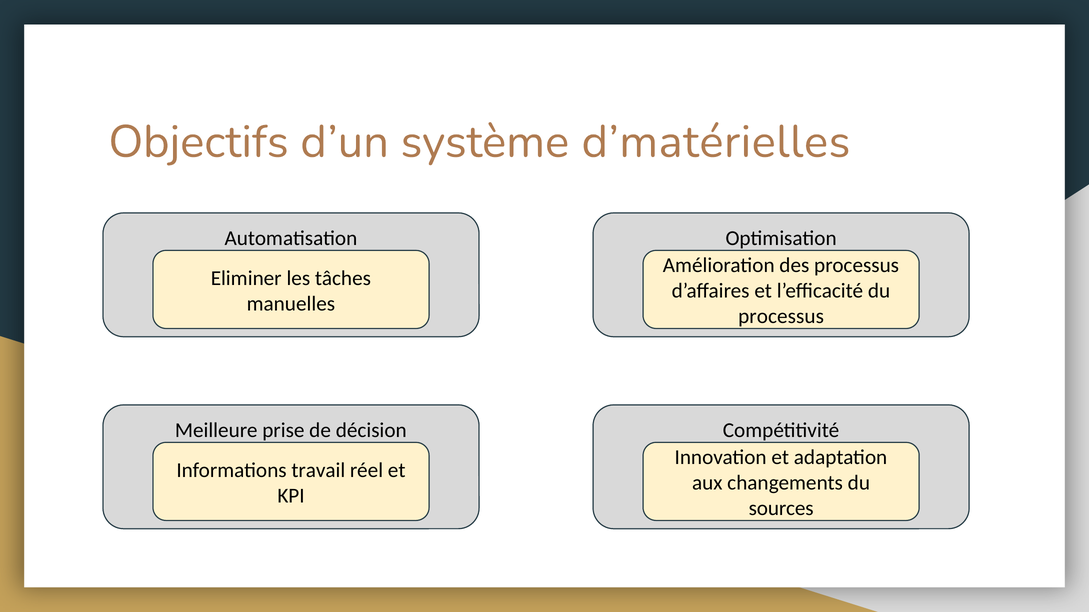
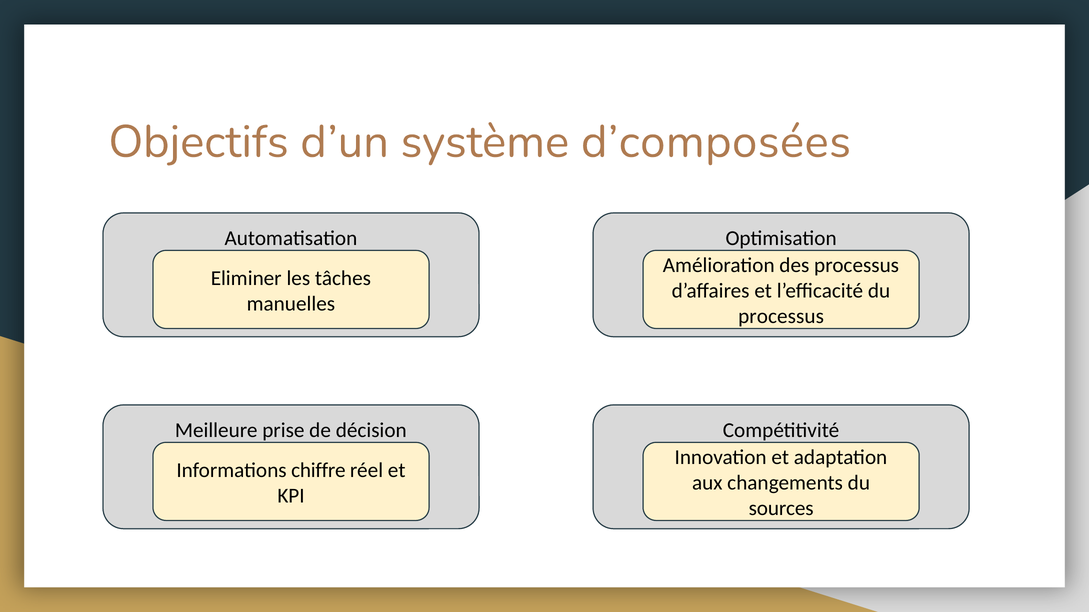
d’matérielles: d’matérielles -> d’composées
travail: travail -> chiffre
